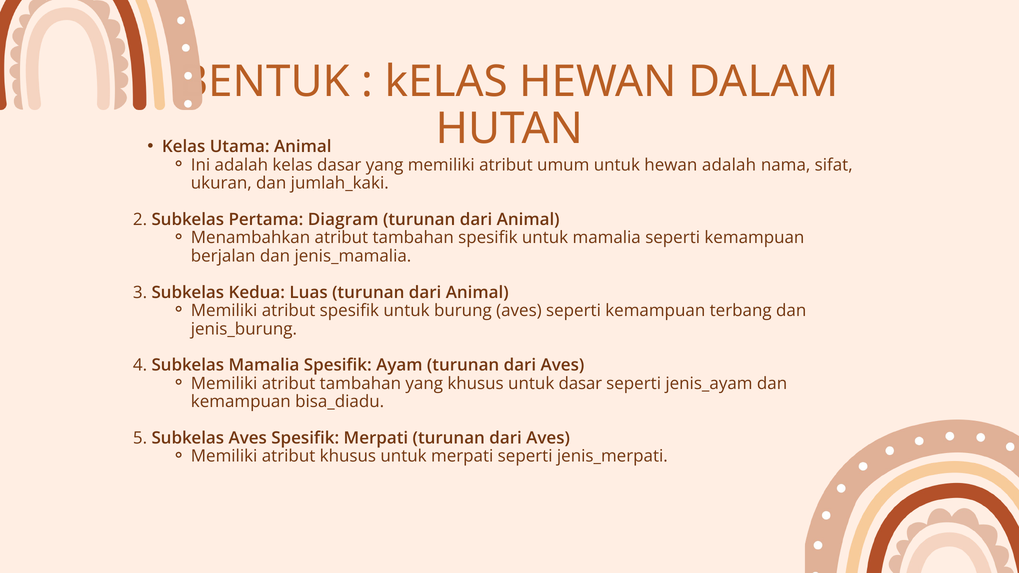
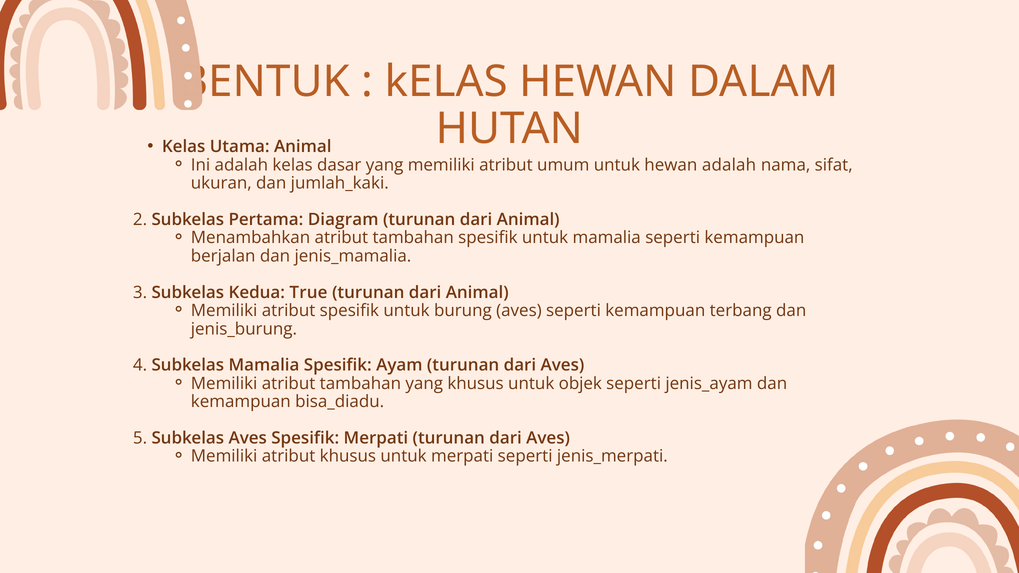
Luas: Luas -> True
untuk dasar: dasar -> objek
